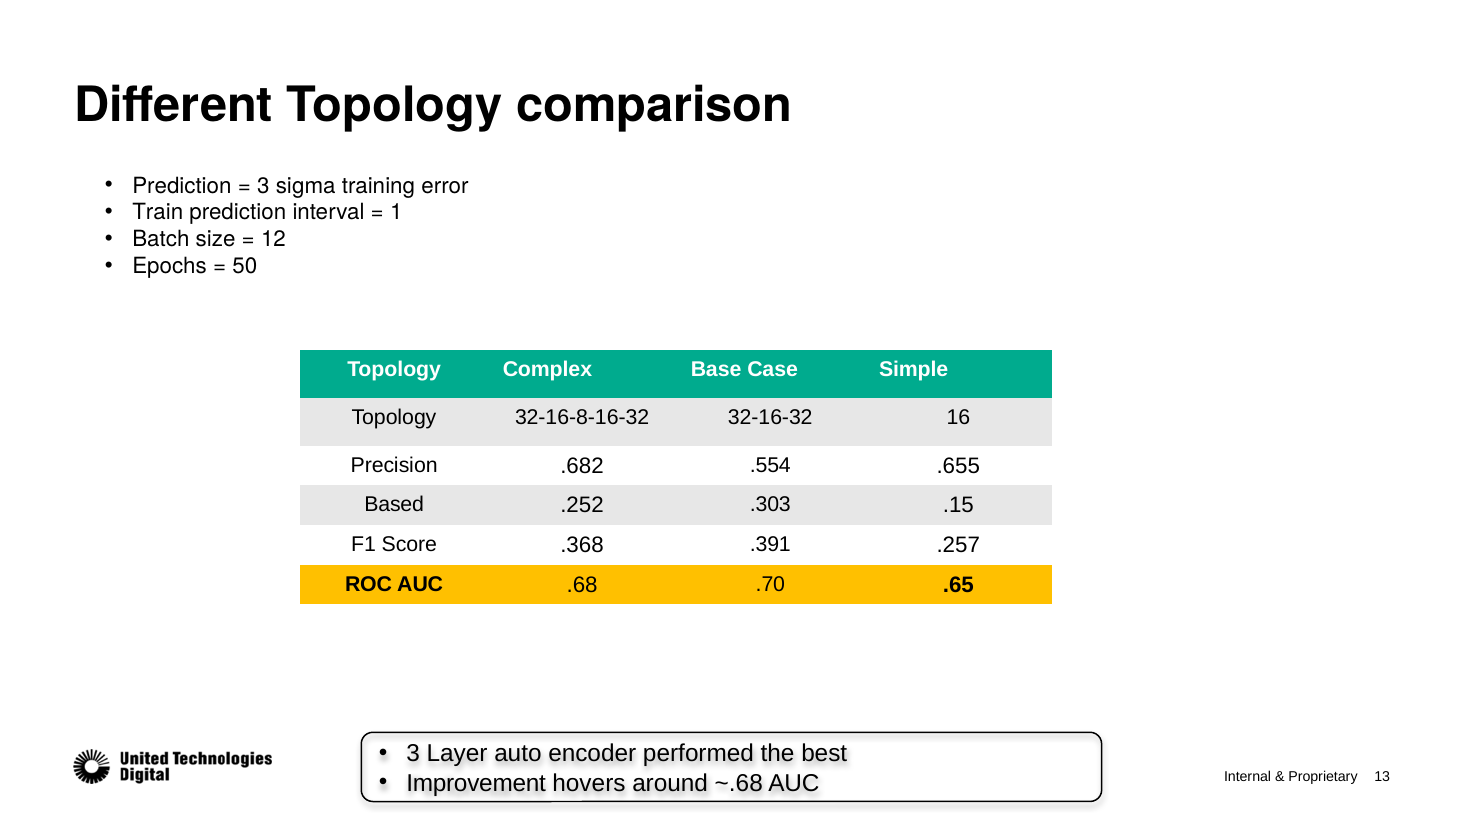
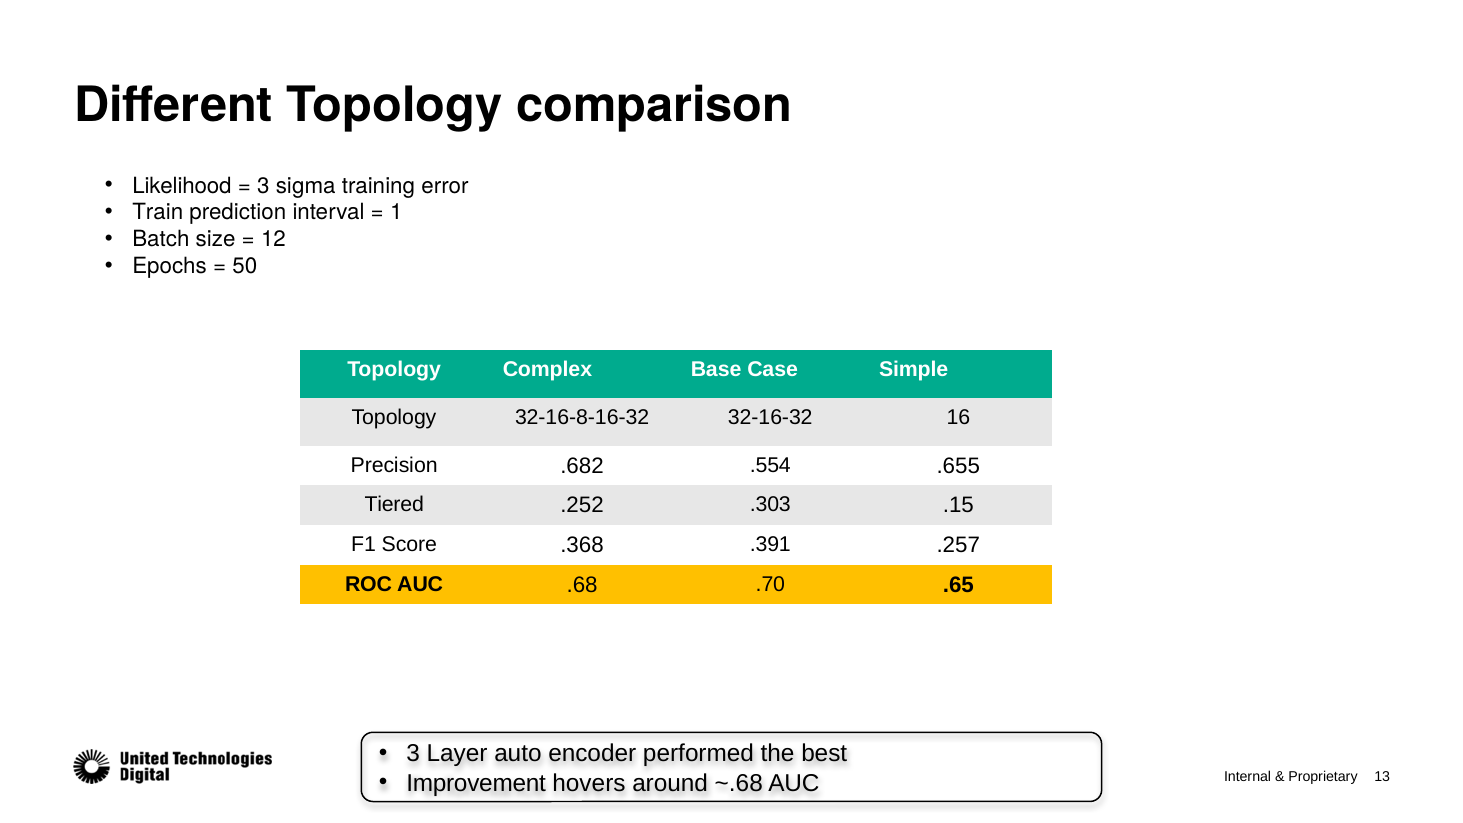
Prediction at (182, 186): Prediction -> Likelihood
Based: Based -> Tiered
